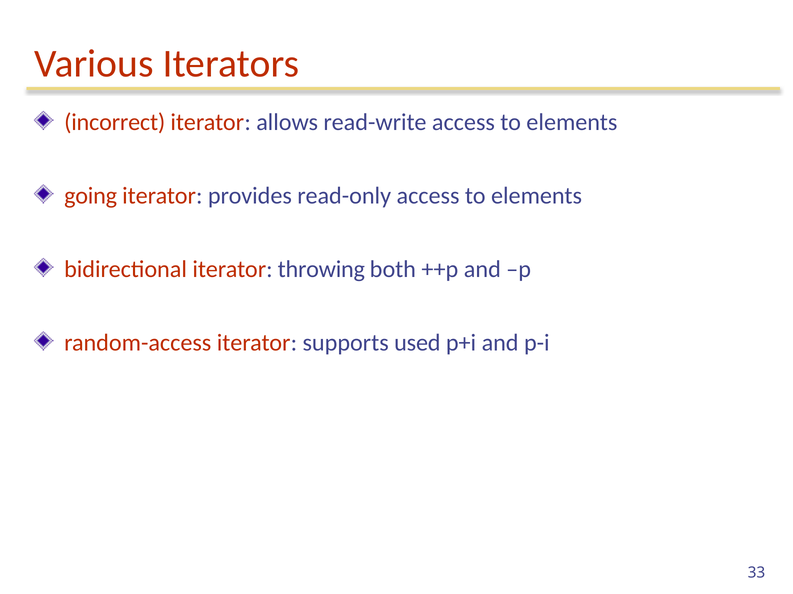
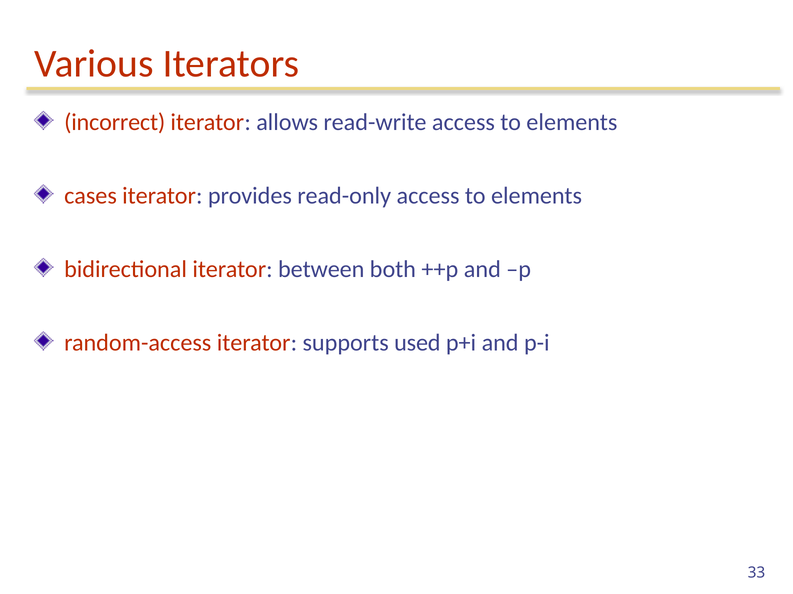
going: going -> cases
throwing: throwing -> between
